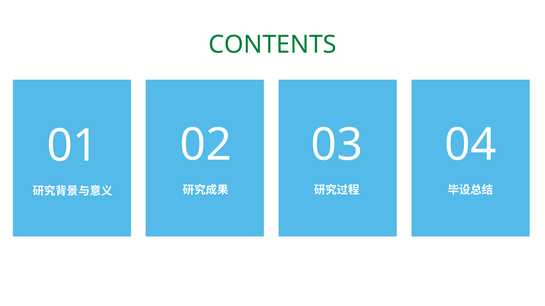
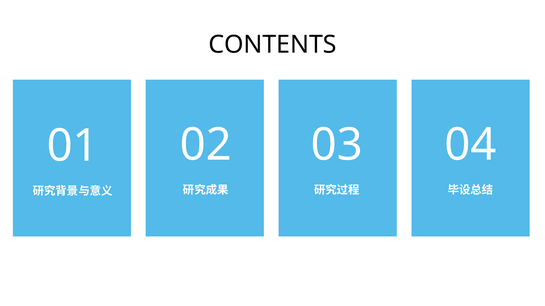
CONTENTS colour: green -> black
